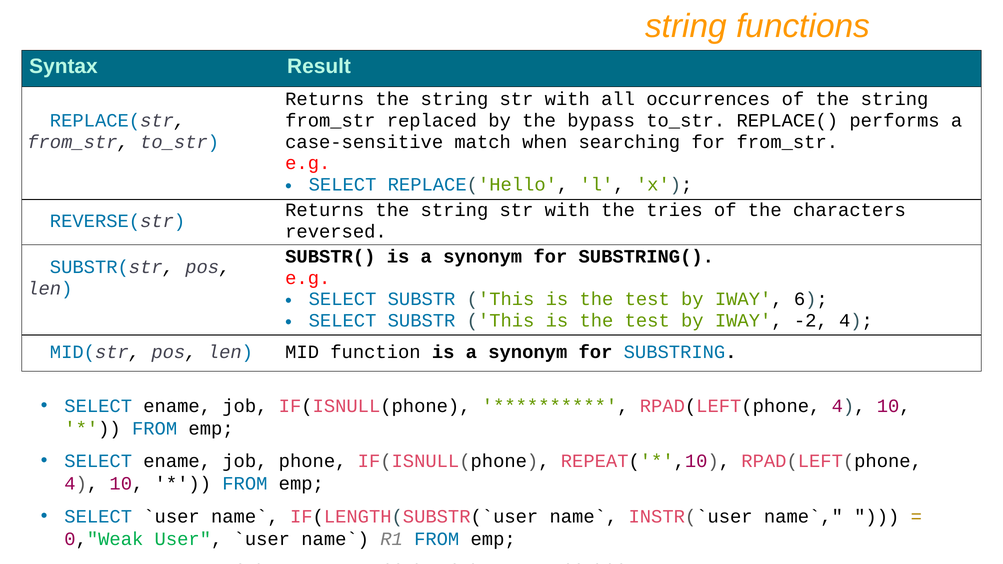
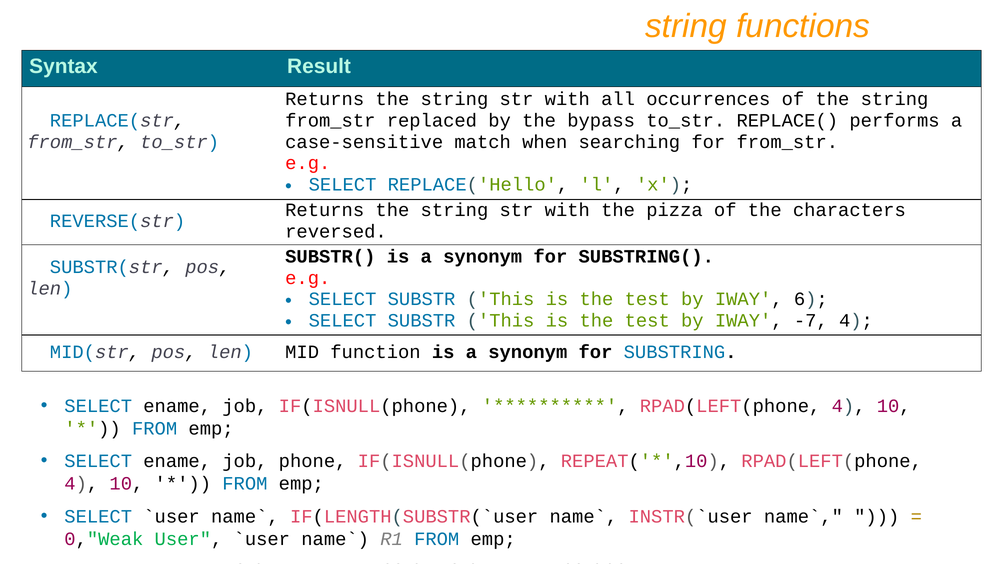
tries: tries -> pizza
-2: -2 -> -7
